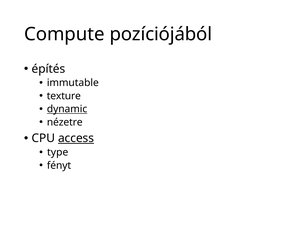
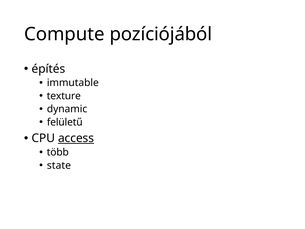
dynamic underline: present -> none
nézetre: nézetre -> felületű
type: type -> több
fényt: fényt -> state
